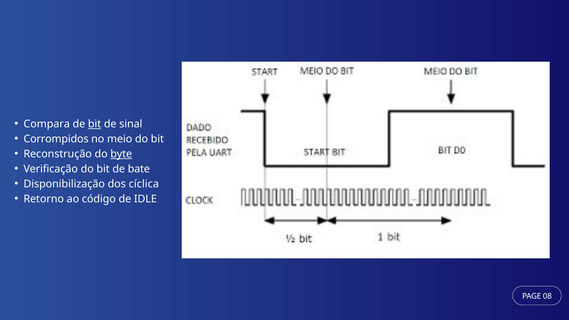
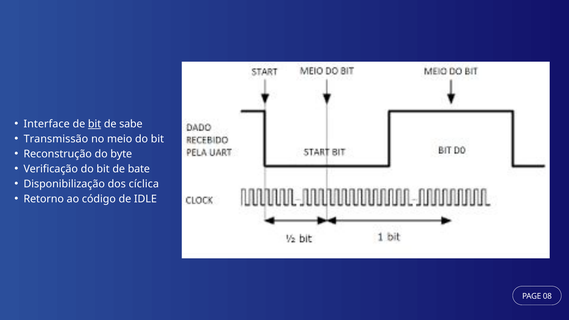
Compara: Compara -> Interface
sinal: sinal -> sabe
Corrompidos: Corrompidos -> Transmissão
byte underline: present -> none
